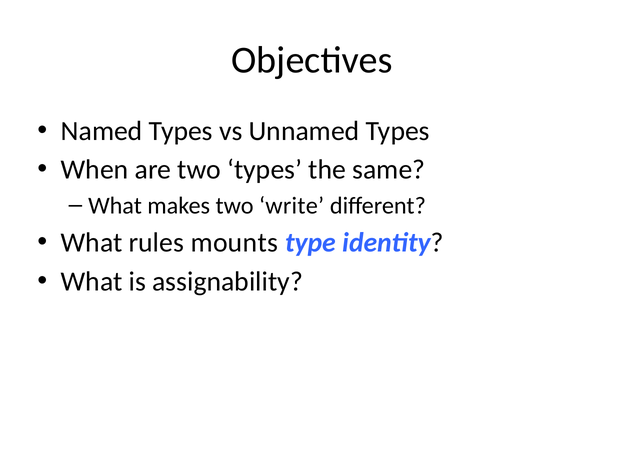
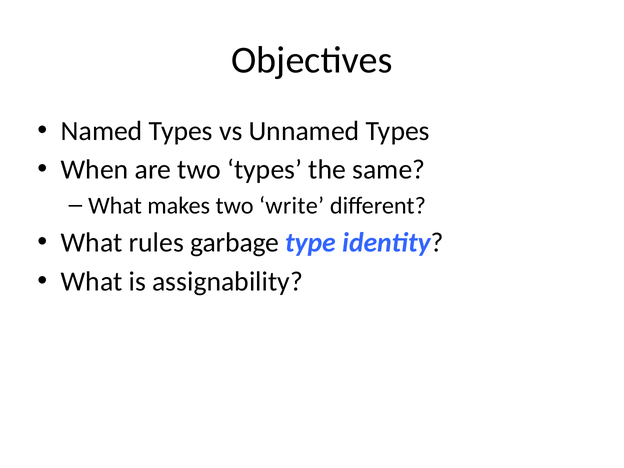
mounts: mounts -> garbage
